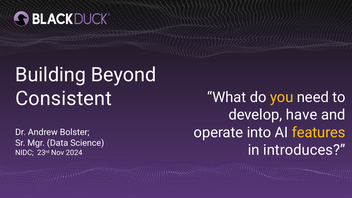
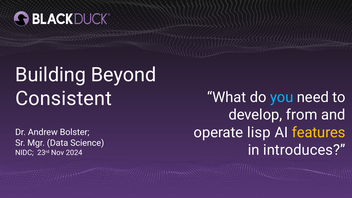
you colour: yellow -> light blue
have: have -> from
into: into -> lisp
